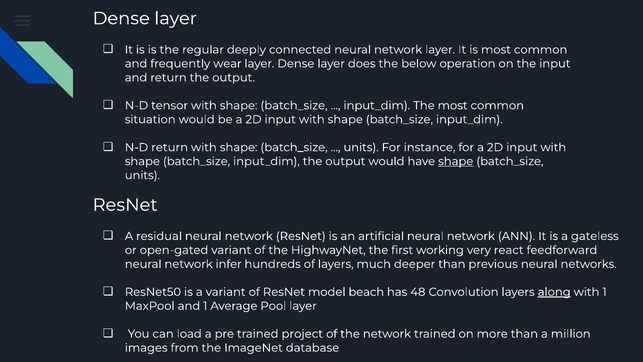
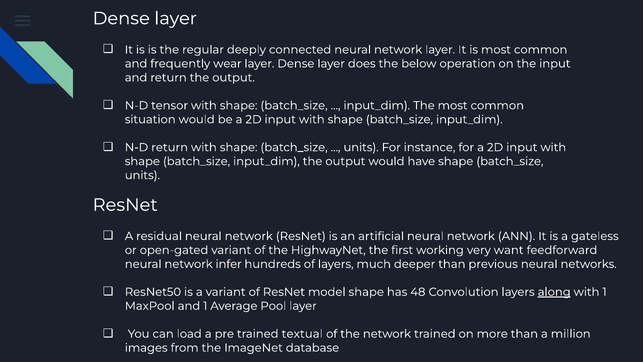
shape at (456, 161) underline: present -> none
react: react -> want
model beach: beach -> shape
project: project -> textual
